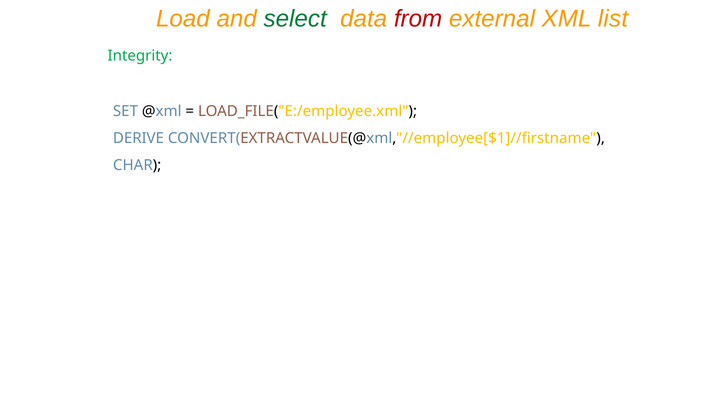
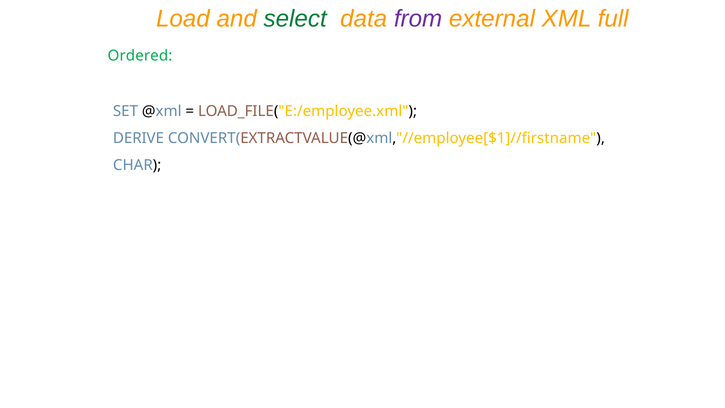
from colour: red -> purple
list: list -> full
Integrity: Integrity -> Ordered
